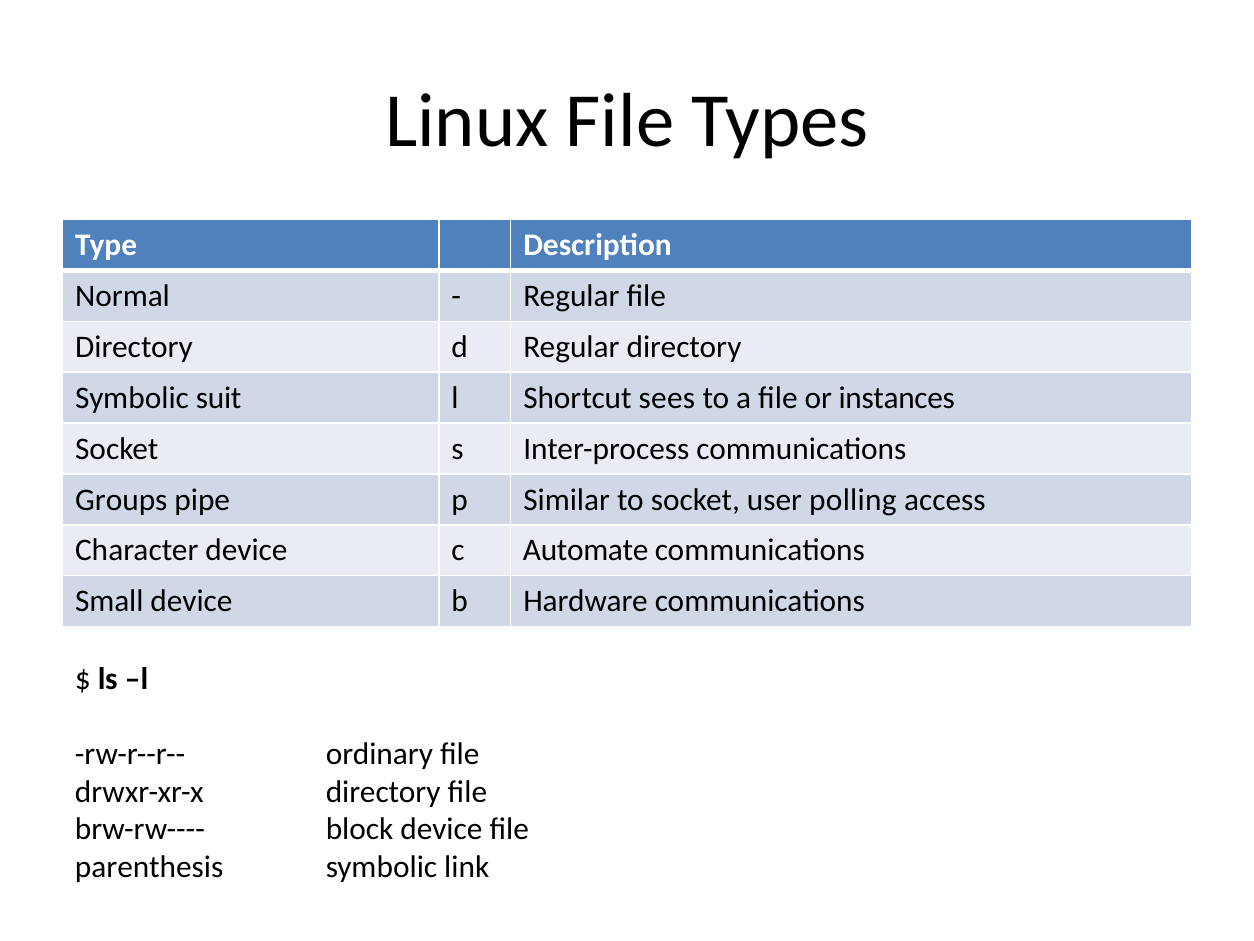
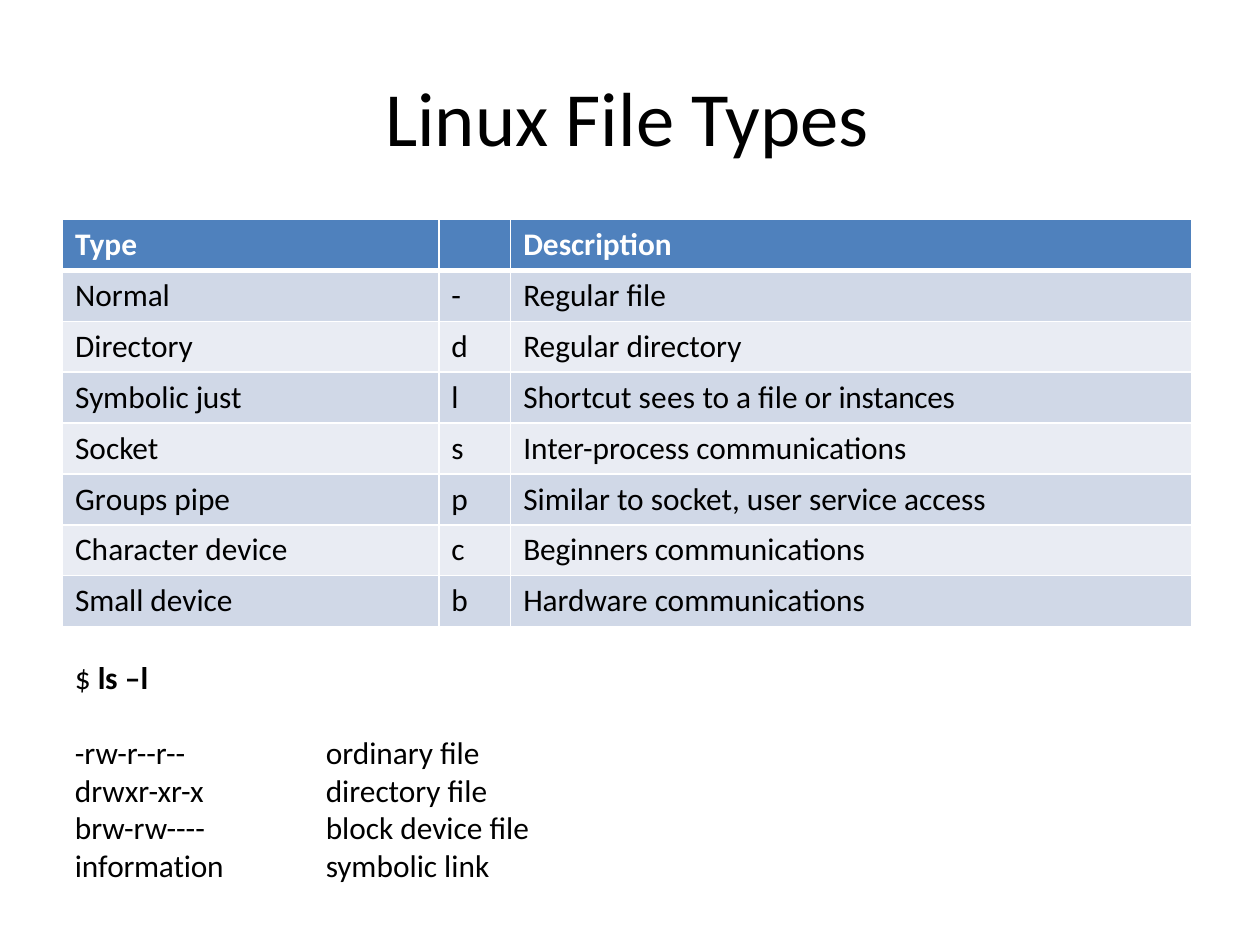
suit: suit -> just
polling: polling -> service
Automate: Automate -> Beginners
parenthesis: parenthesis -> information
